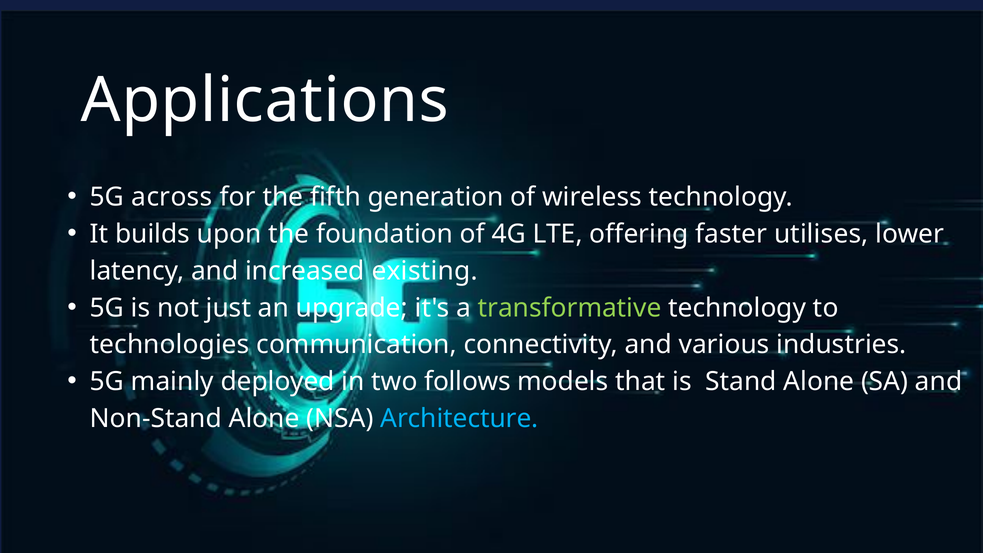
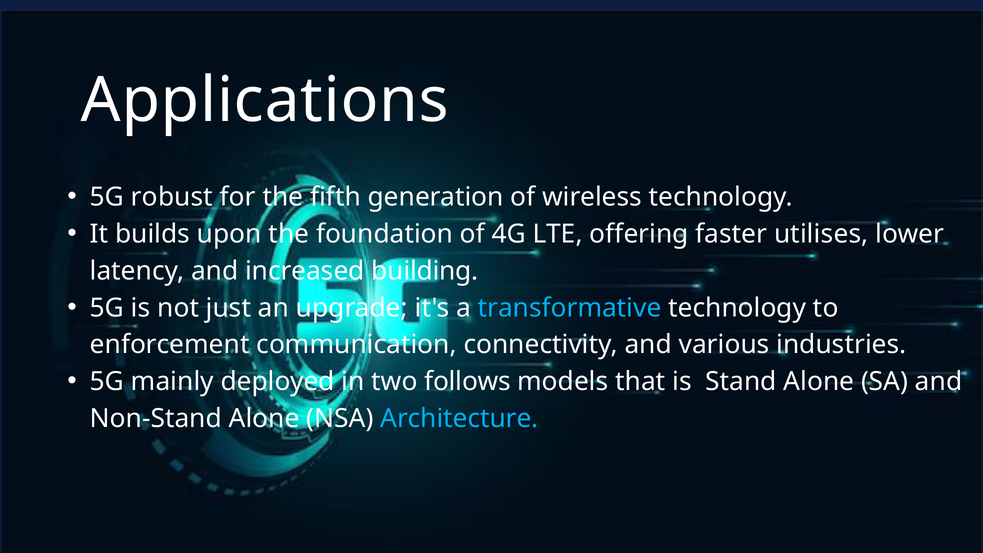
across: across -> robust
existing: existing -> building
transformative colour: light green -> light blue
technologies: technologies -> enforcement
